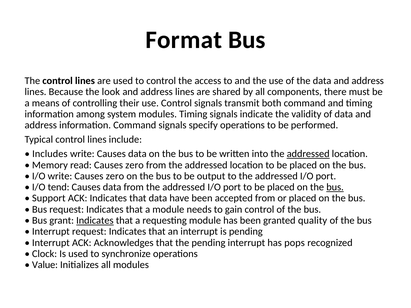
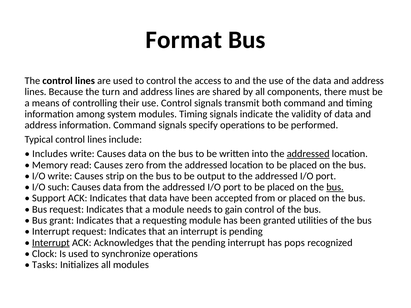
look: look -> turn
write Causes zero: zero -> strip
tend: tend -> such
Indicates at (95, 221) underline: present -> none
quality: quality -> utilities
Interrupt at (51, 243) underline: none -> present
Value: Value -> Tasks
